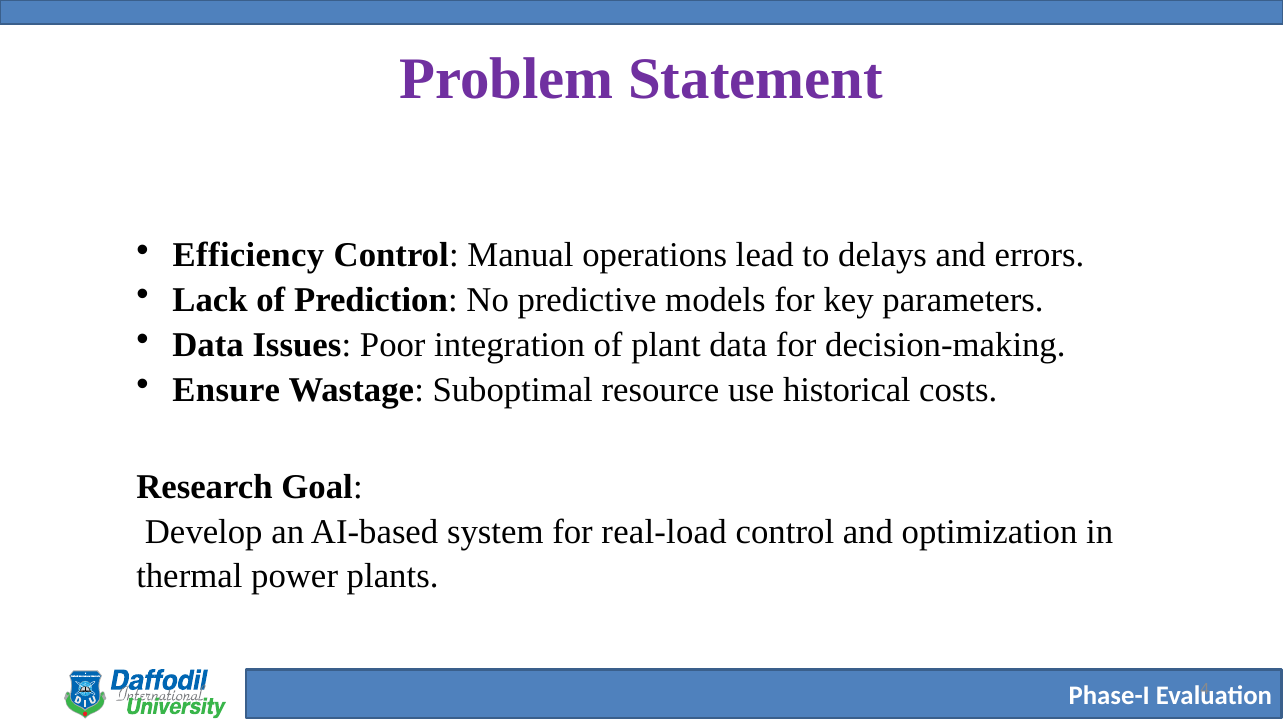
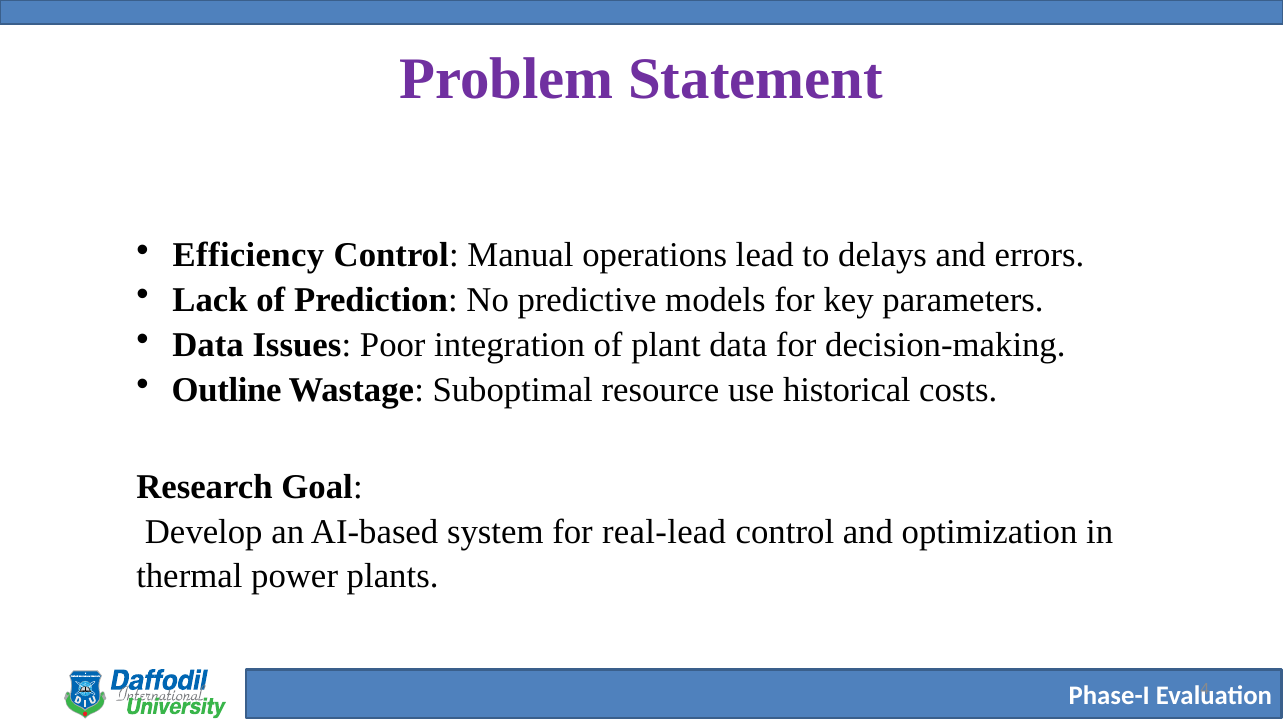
Ensure: Ensure -> Outline
real-load: real-load -> real-lead
